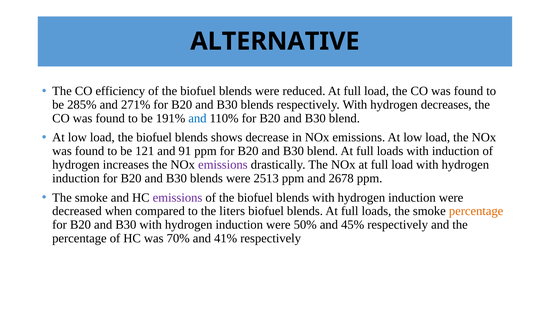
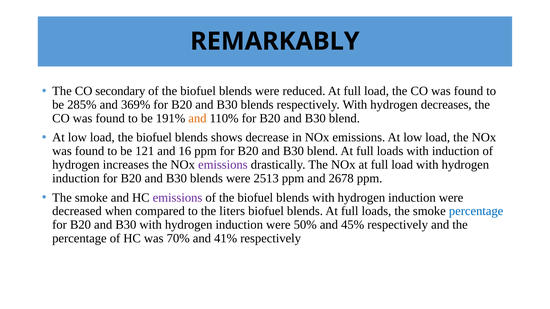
ALTERNATIVE: ALTERNATIVE -> REMARKABLY
efficiency: efficiency -> secondary
271%: 271% -> 369%
and at (197, 118) colour: blue -> orange
91: 91 -> 16
percentage at (476, 211) colour: orange -> blue
